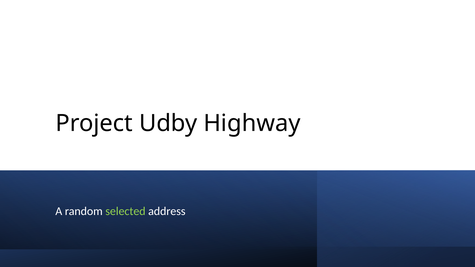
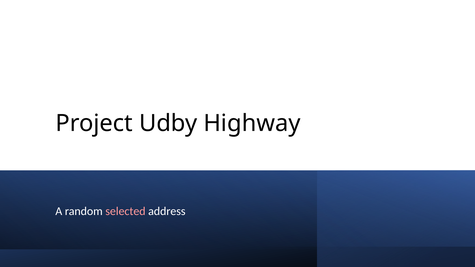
selected colour: light green -> pink
